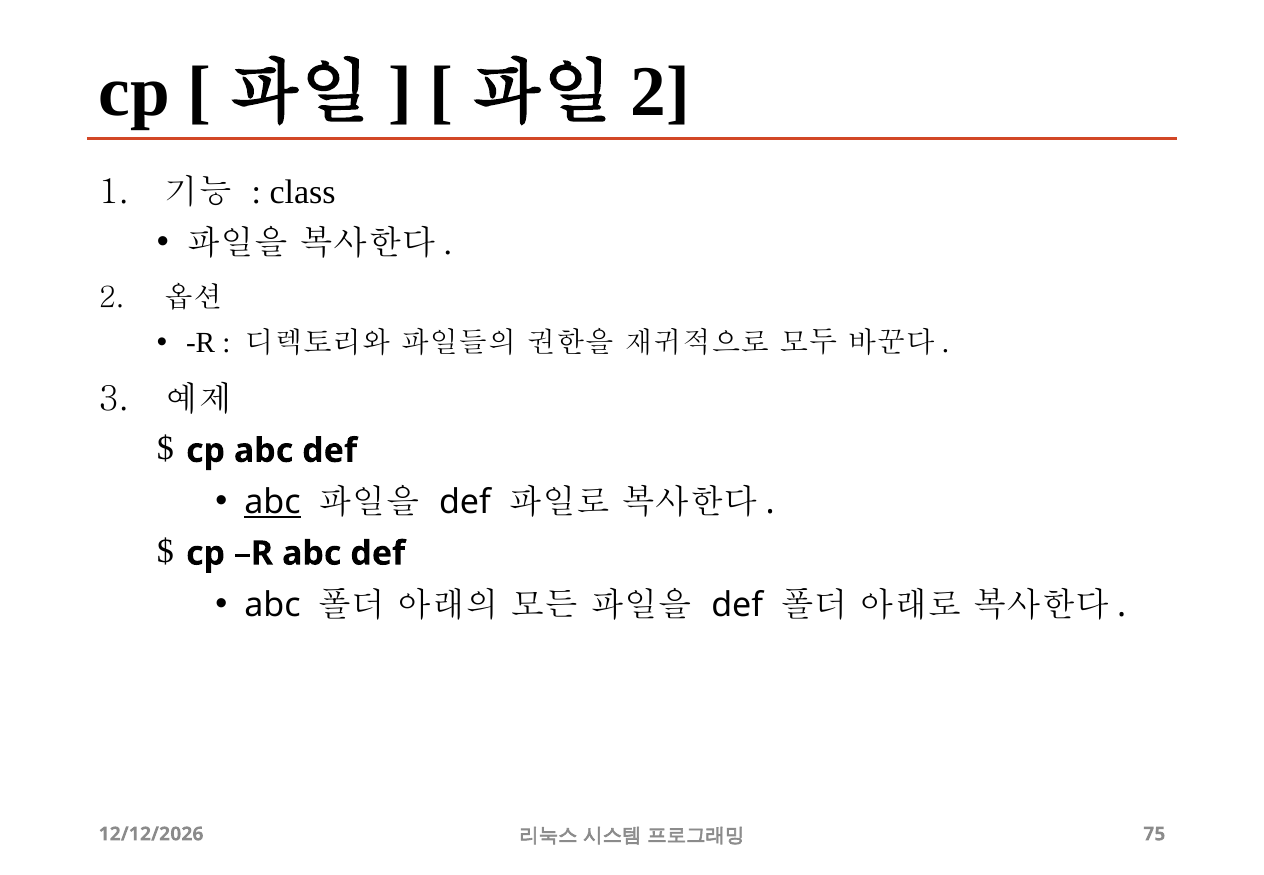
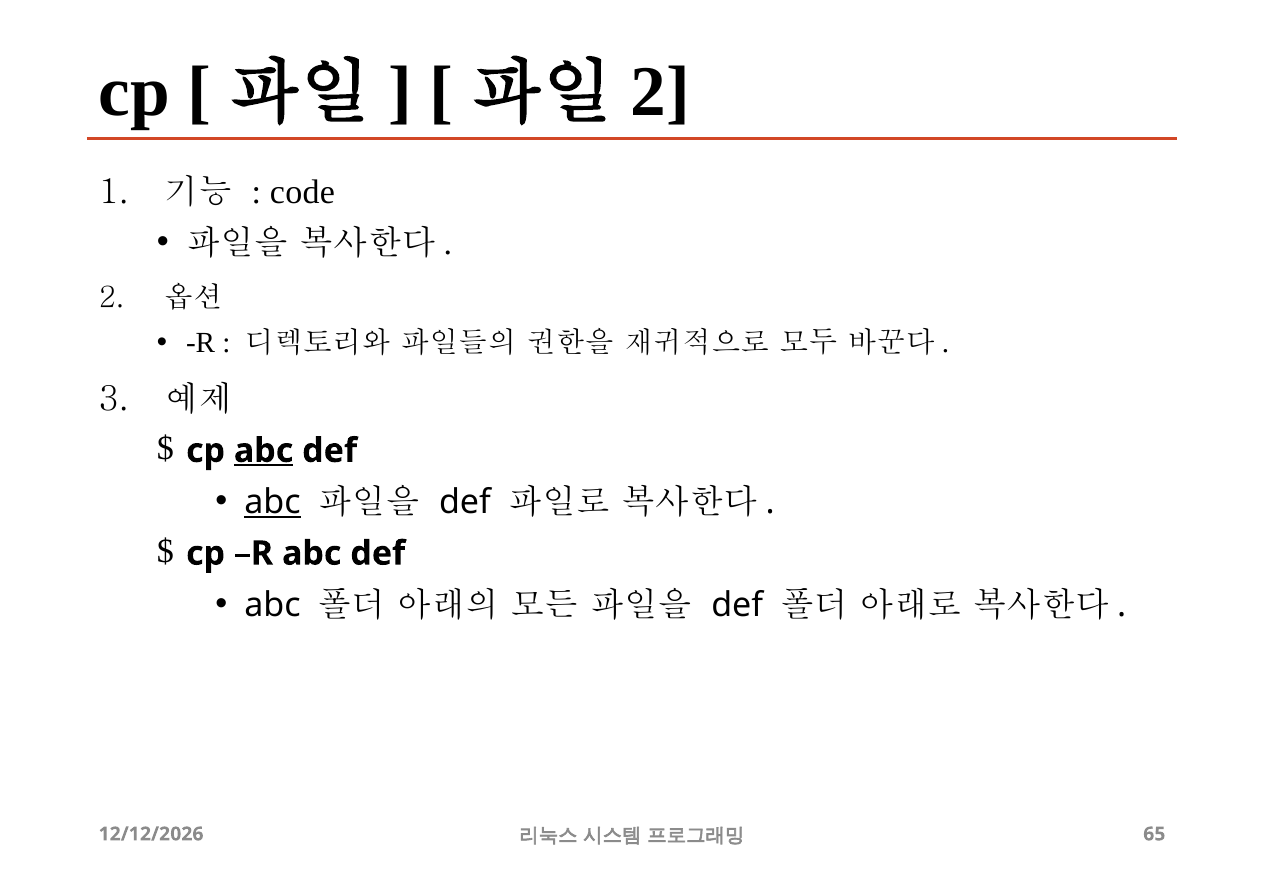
class: class -> code
abc at (264, 451) underline: none -> present
75: 75 -> 65
